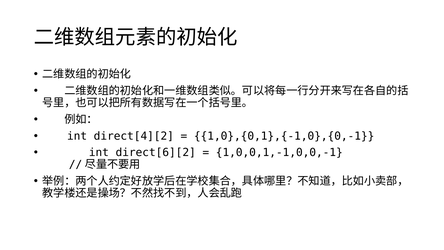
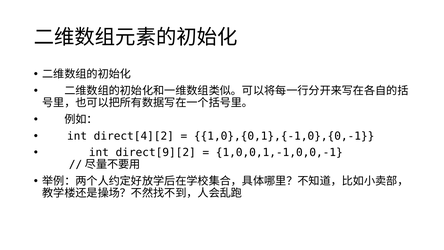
direct[6][2: direct[6][2 -> direct[9][2
